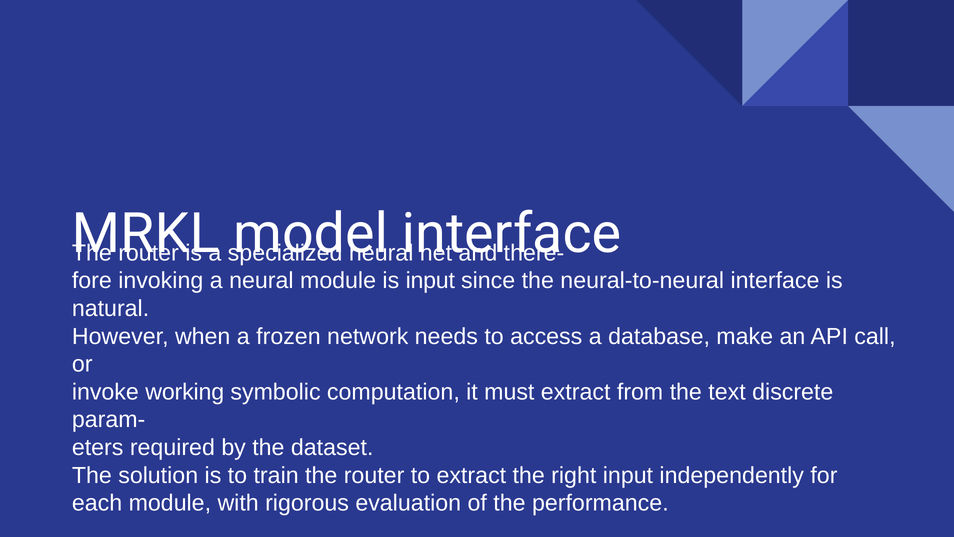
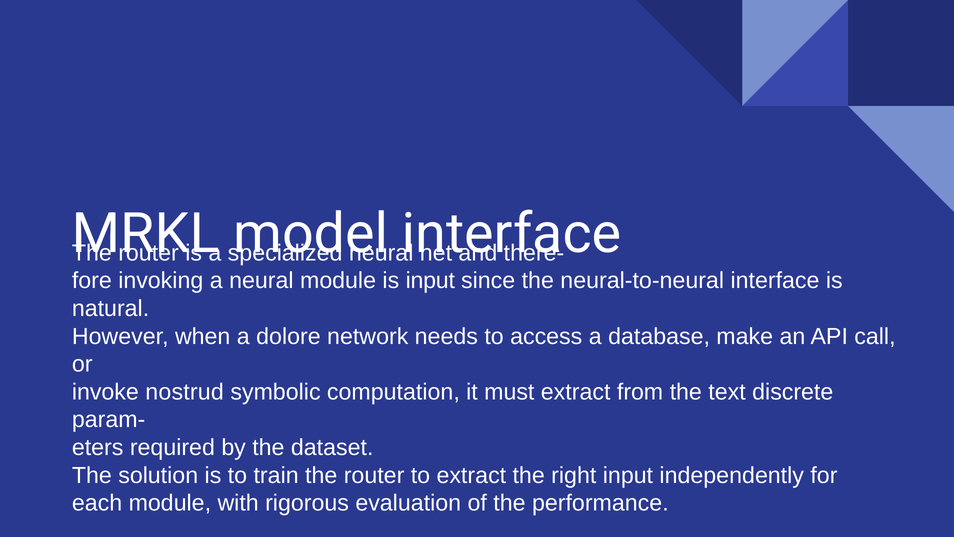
frozen: frozen -> dolore
working: working -> nostrud
